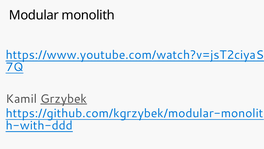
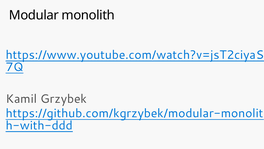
Grzybek underline: present -> none
